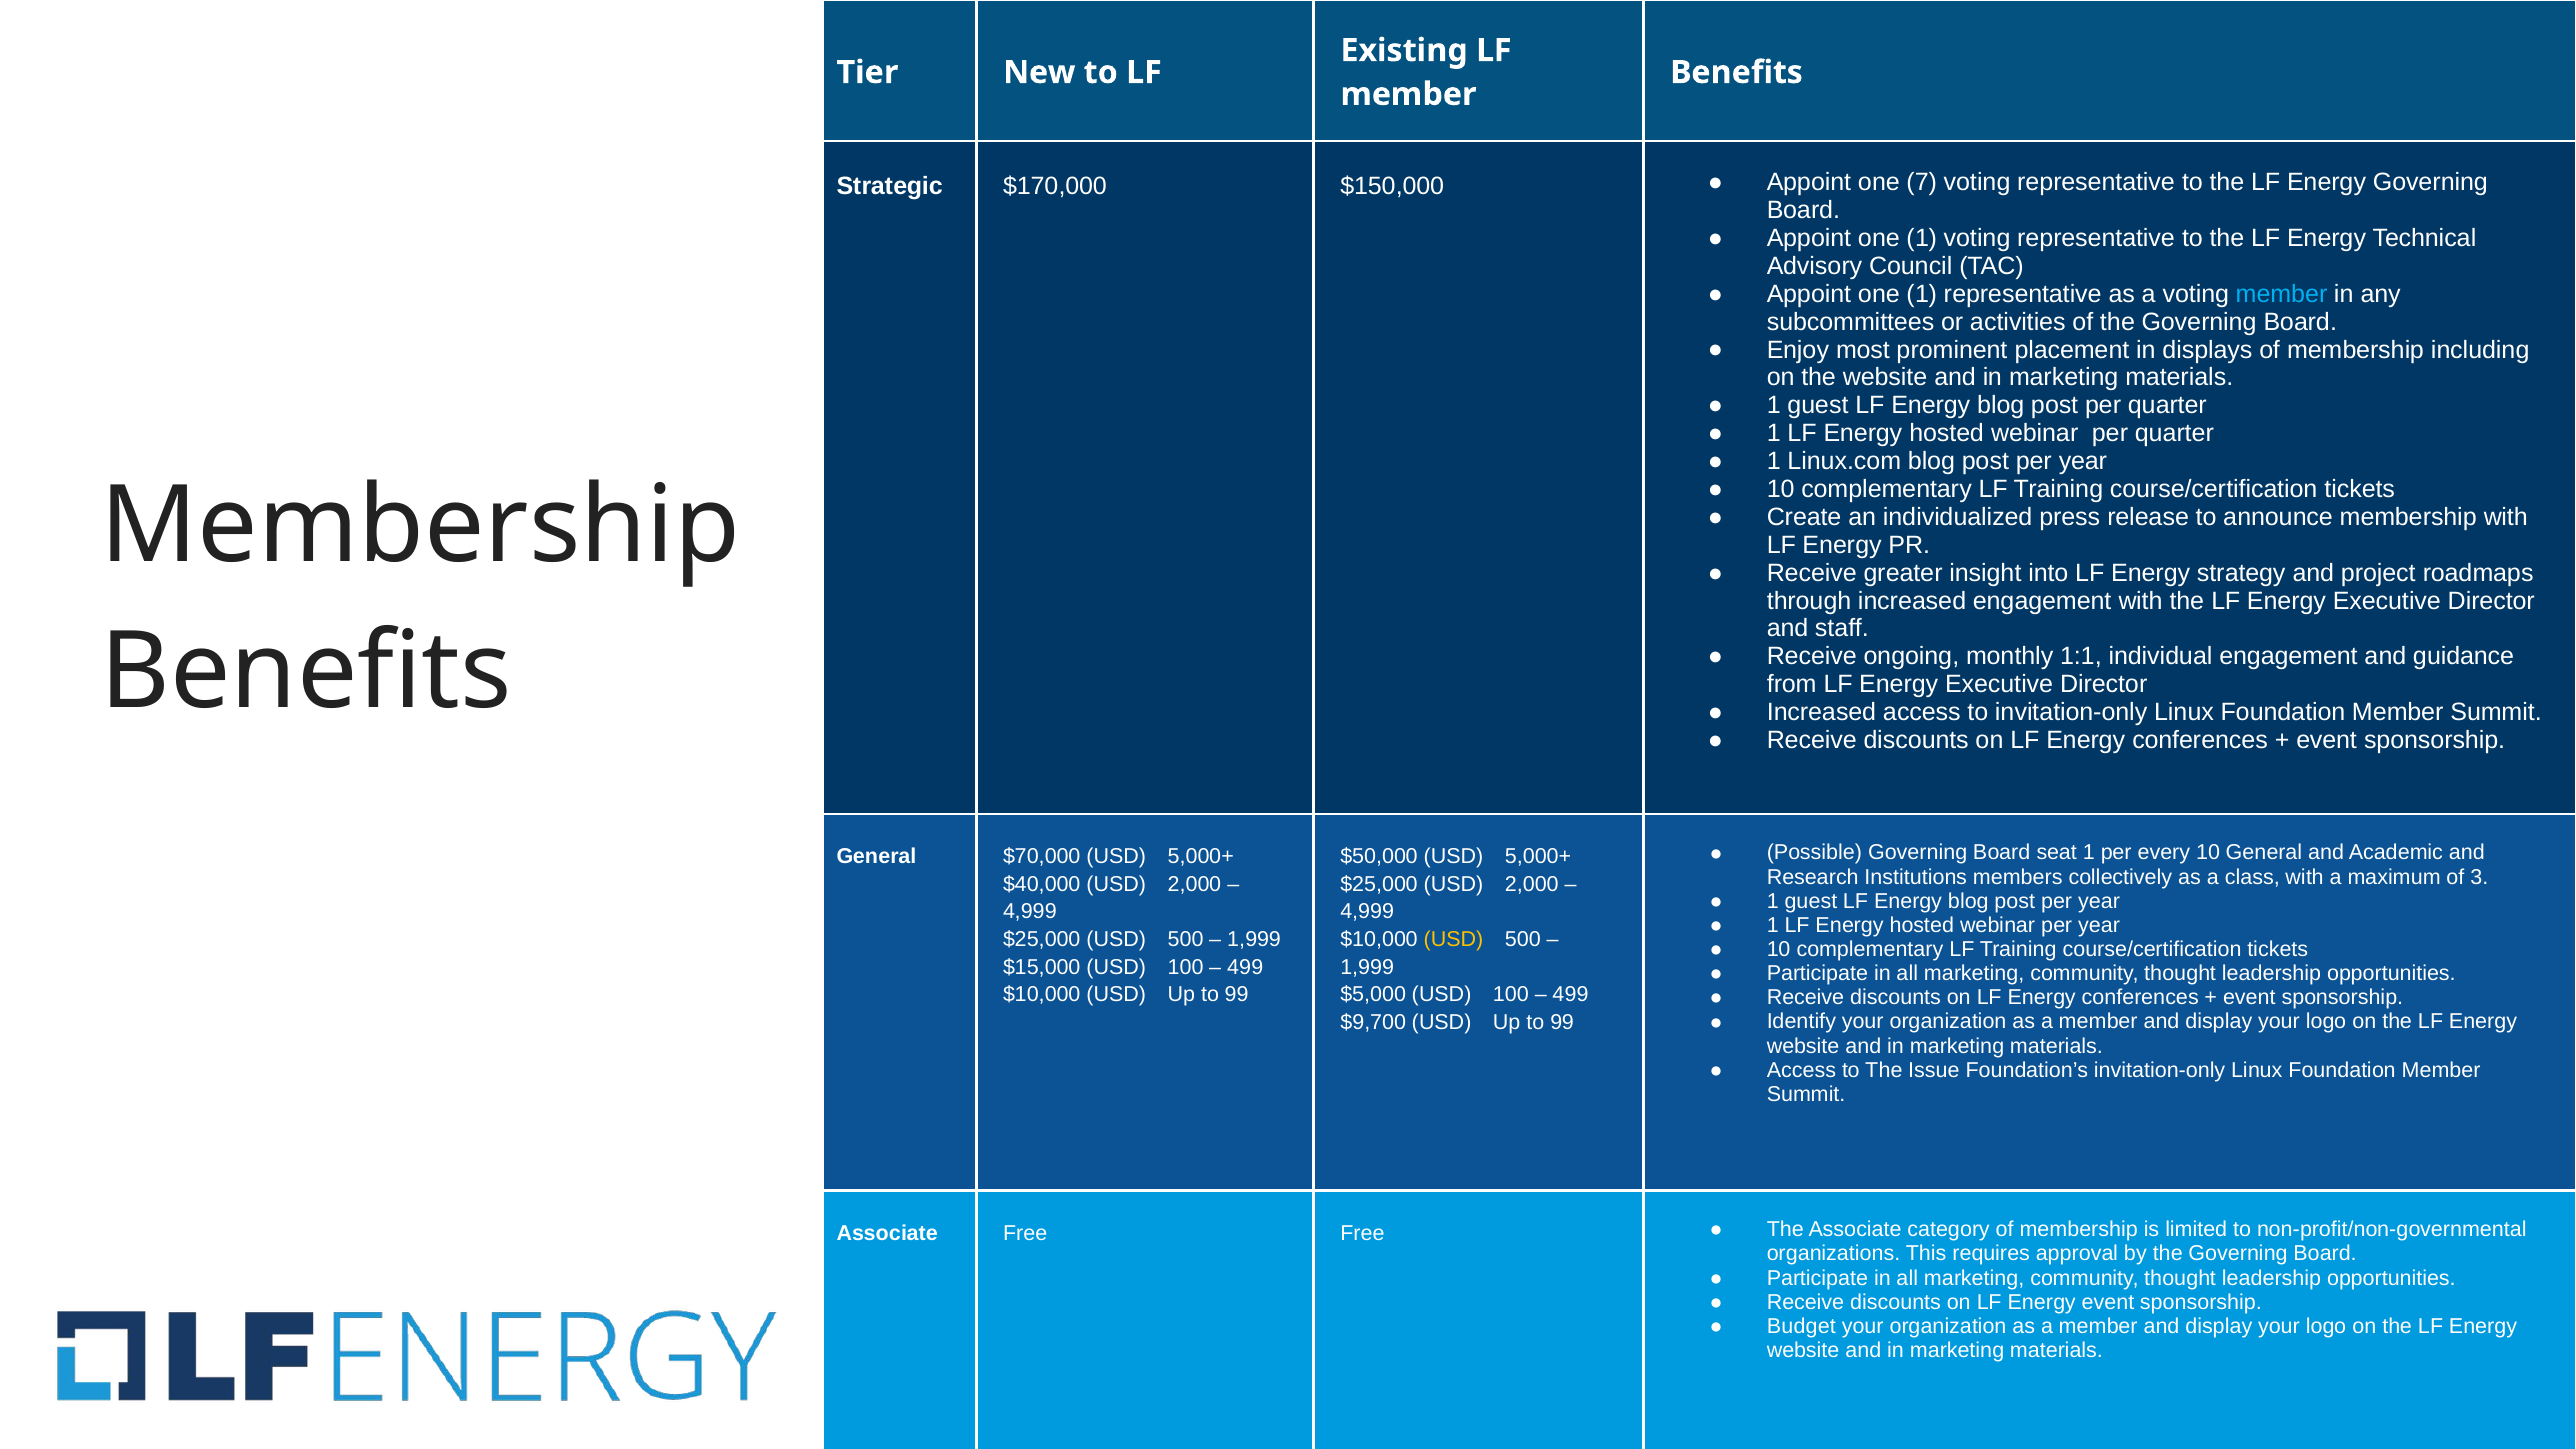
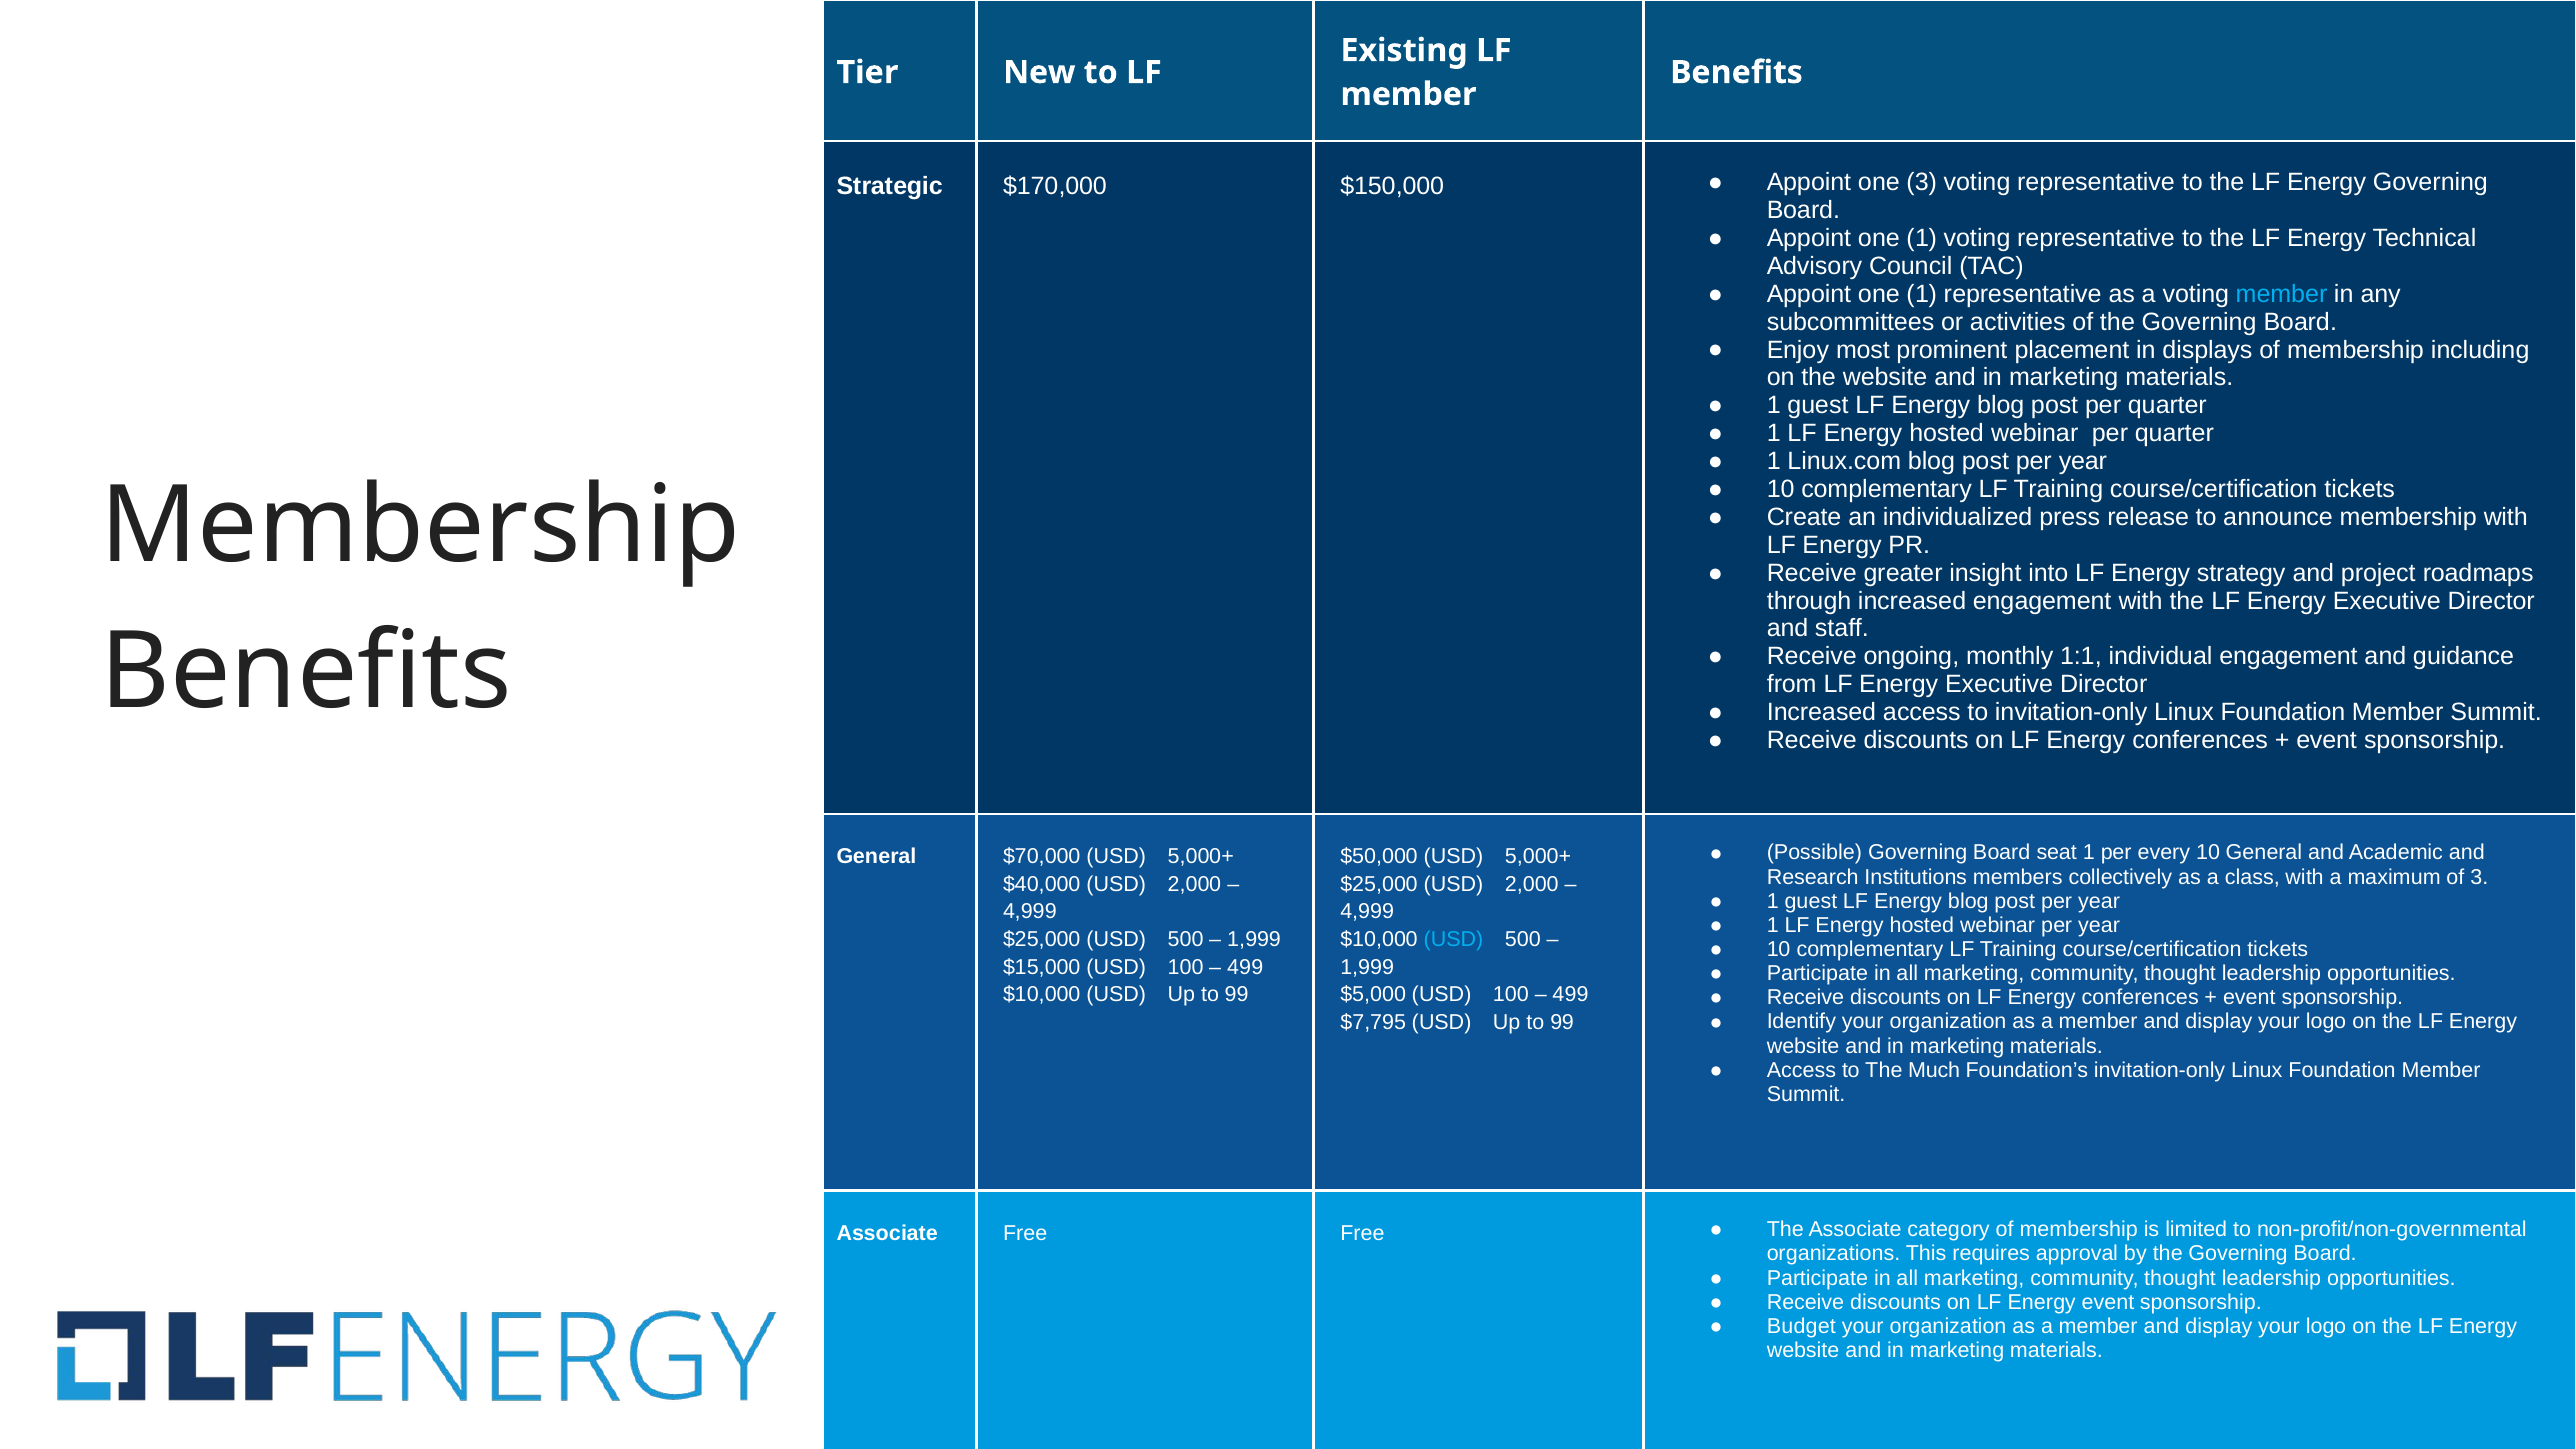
one 7: 7 -> 3
USD at (1453, 940) colour: yellow -> light blue
$9,700: $9,700 -> $7,795
Issue: Issue -> Much
